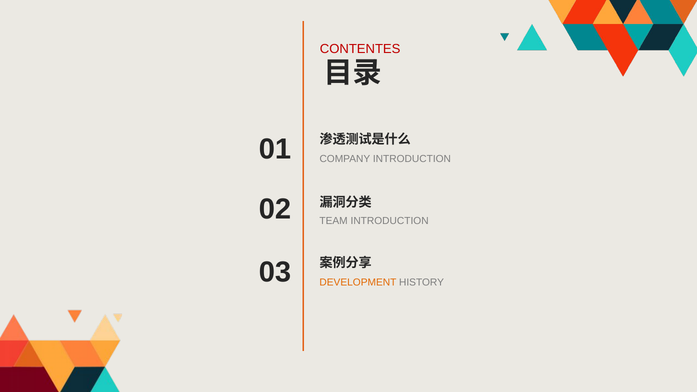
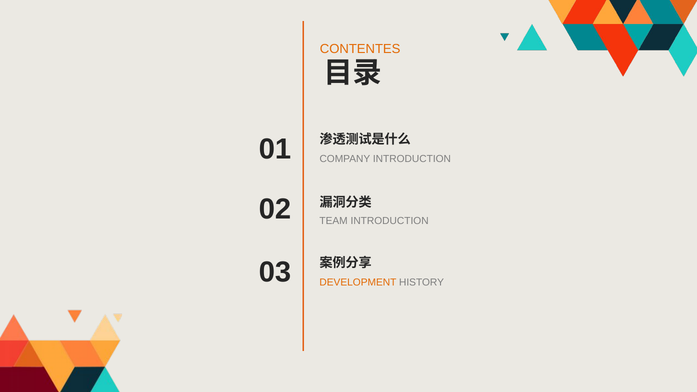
CONTENTES colour: red -> orange
